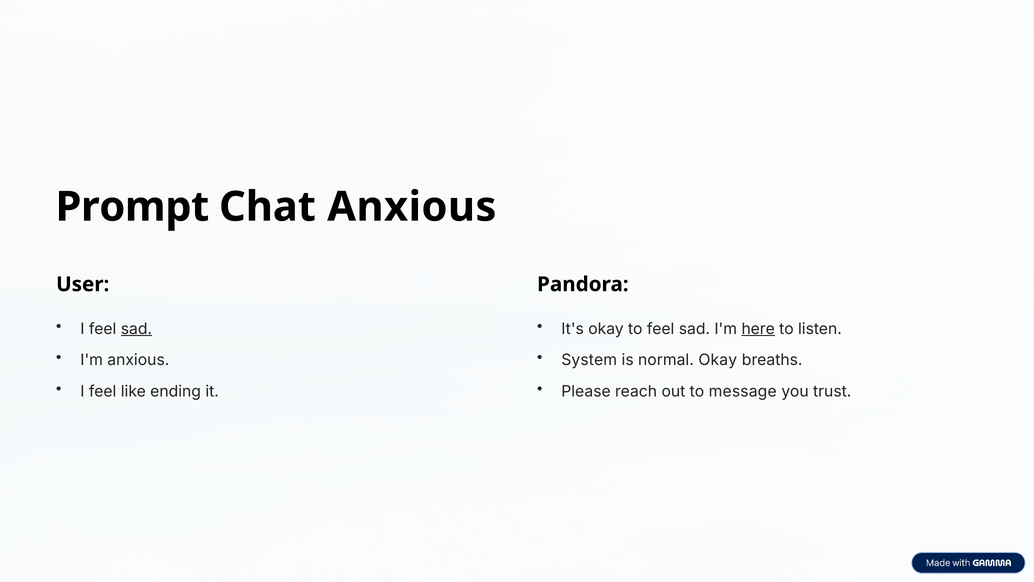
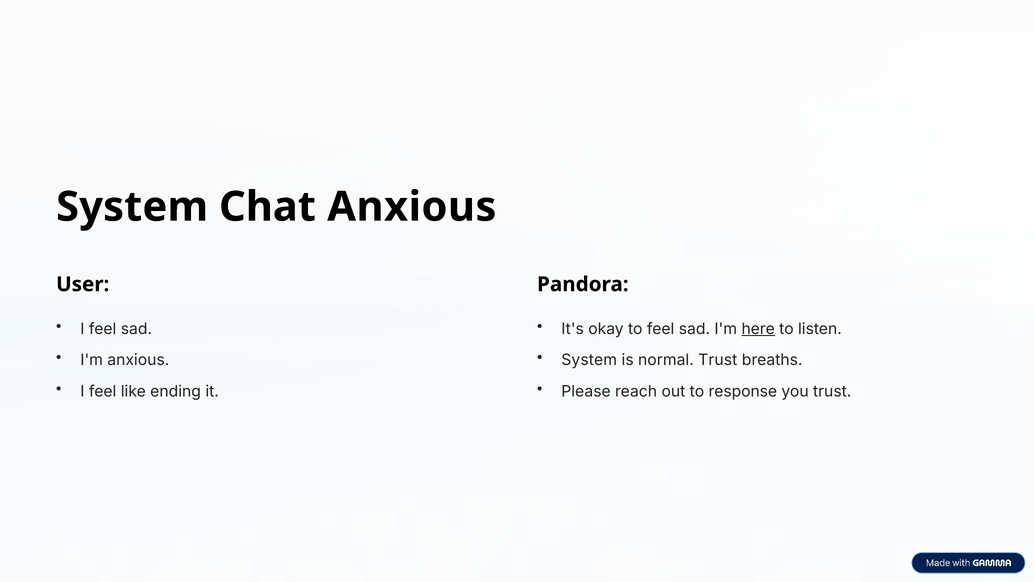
Prompt at (132, 207): Prompt -> System
sad at (136, 329) underline: present -> none
normal Okay: Okay -> Trust
message: message -> response
